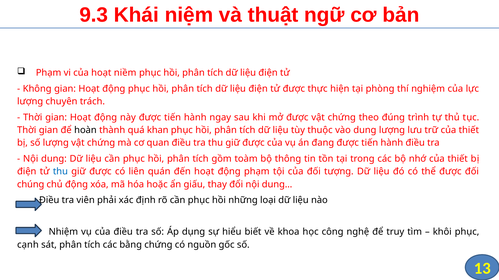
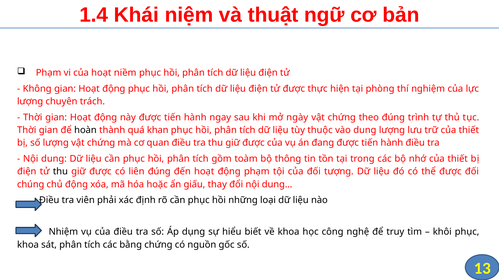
9.3: 9.3 -> 1.4
mở được: được -> ngày
thu at (60, 172) colour: blue -> black
liên quán: quán -> đúng
cạnh at (28, 245): cạnh -> khoa
